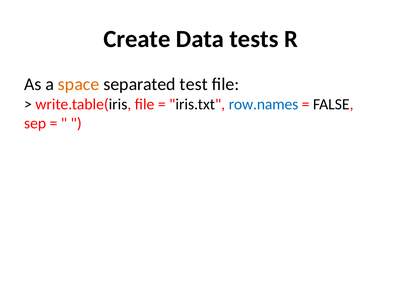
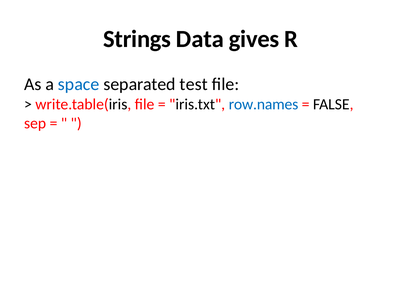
Create: Create -> Strings
tests: tests -> gives
space colour: orange -> blue
